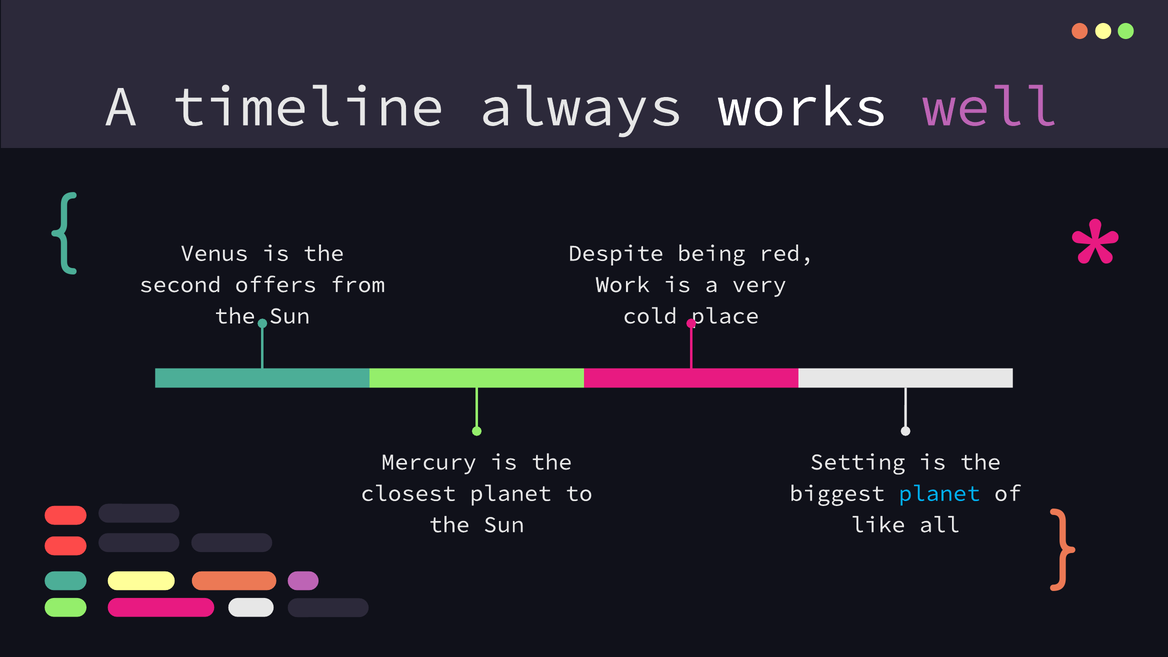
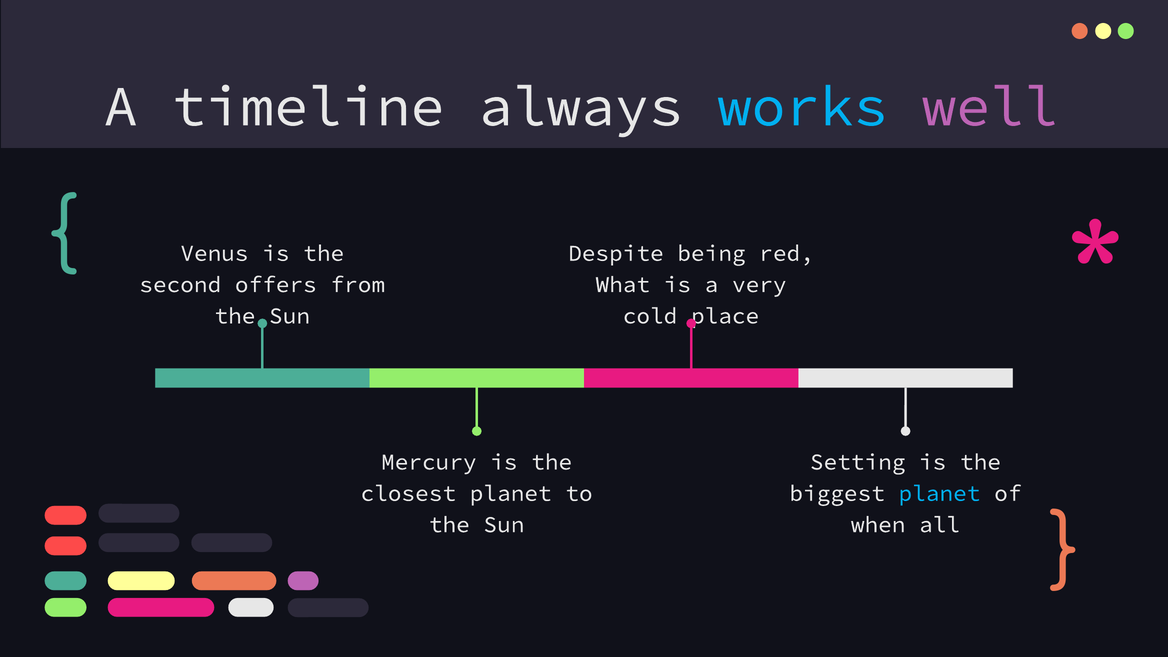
works colour: white -> light blue
Work: Work -> What
like: like -> when
